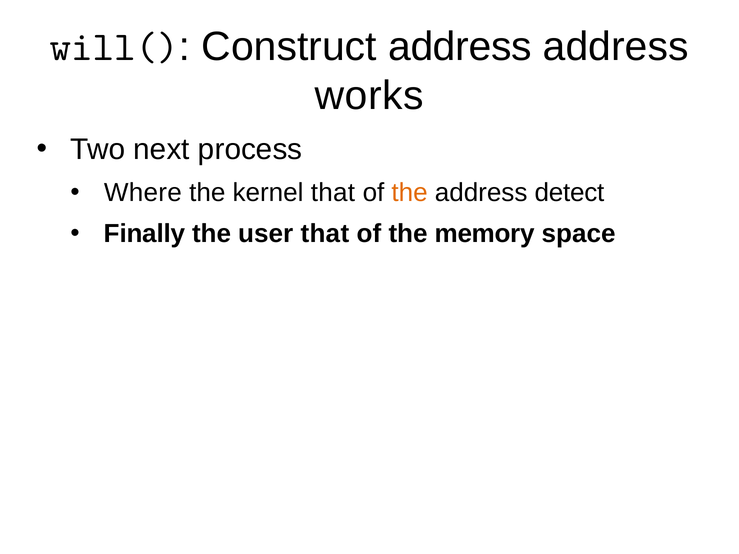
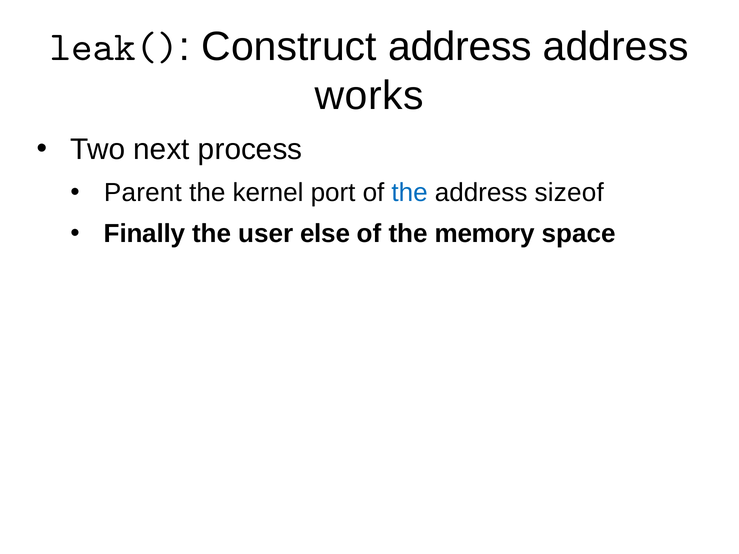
will(: will( -> leak(
Where: Where -> Parent
kernel that: that -> port
the at (410, 193) colour: orange -> blue
detect: detect -> sizeof
user that: that -> else
